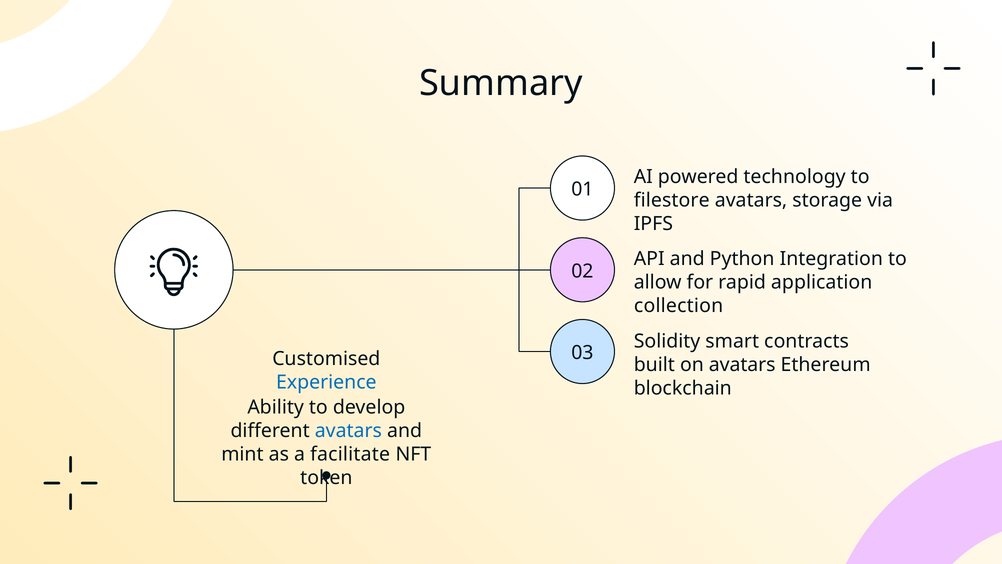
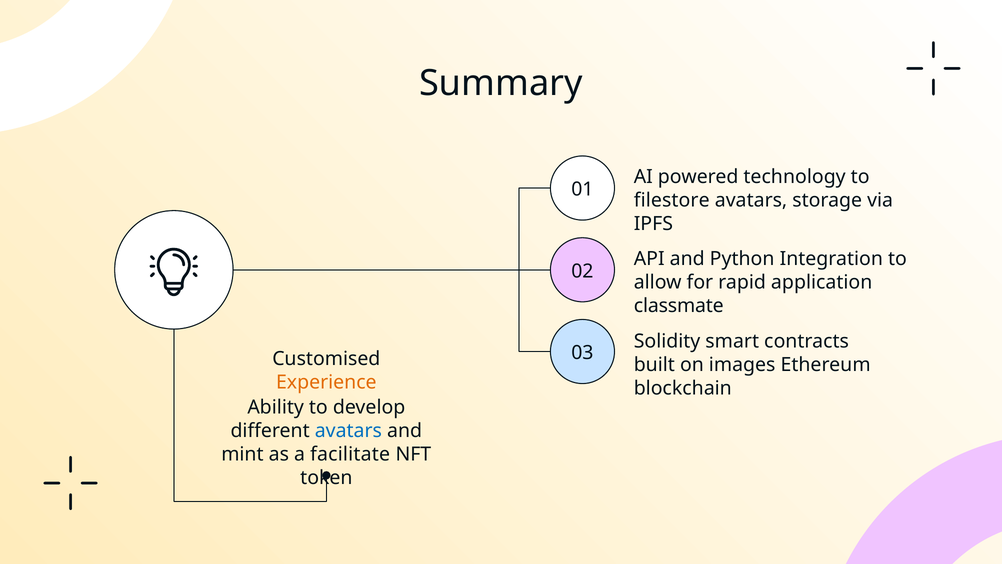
collection: collection -> classmate
on avatars: avatars -> images
Experience colour: blue -> orange
